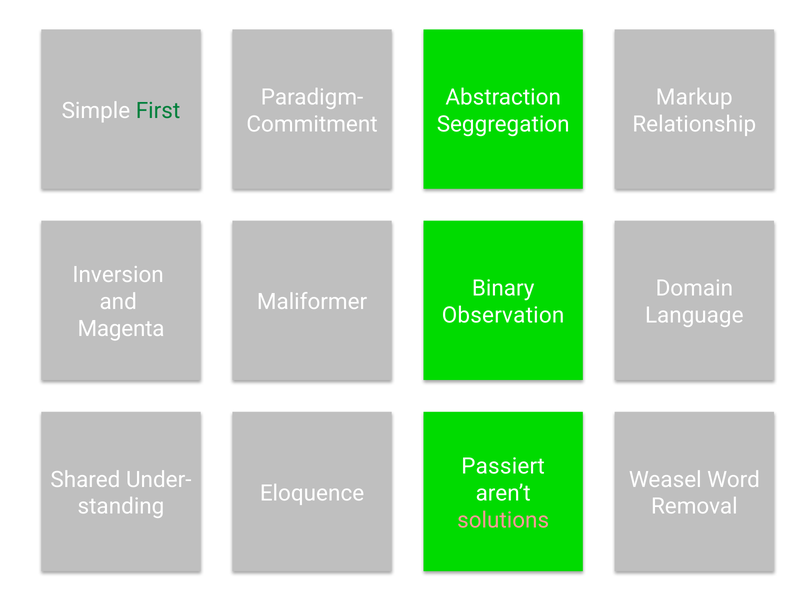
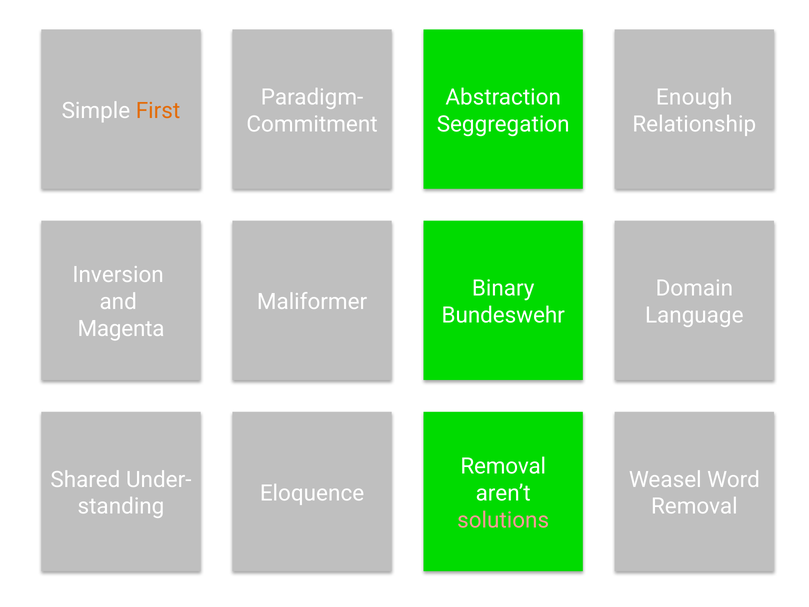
Markup: Markup -> Enough
First colour: green -> orange
Observation: Observation -> Bundeswehr
Passiert at (503, 466): Passiert -> Removal
